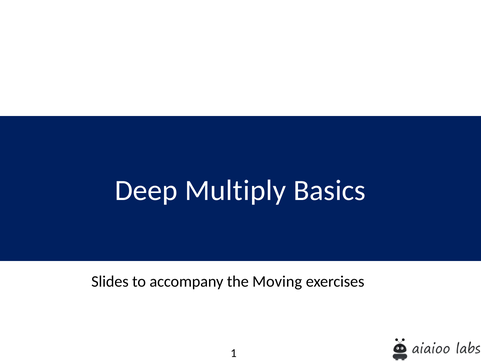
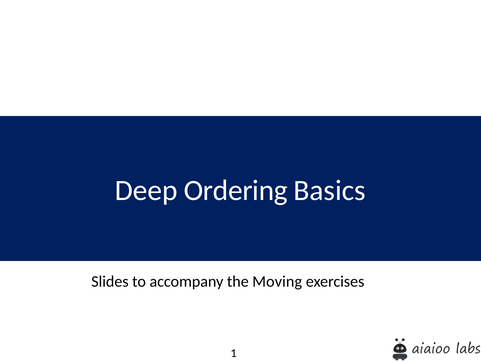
Multiply: Multiply -> Ordering
